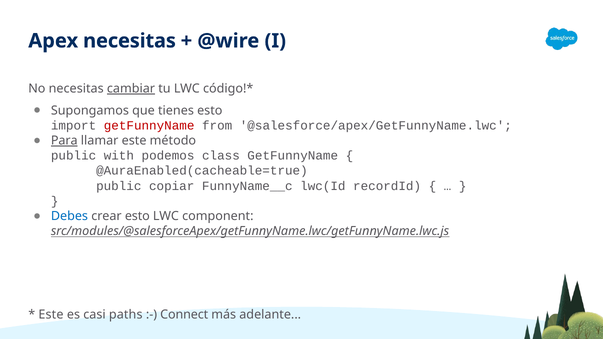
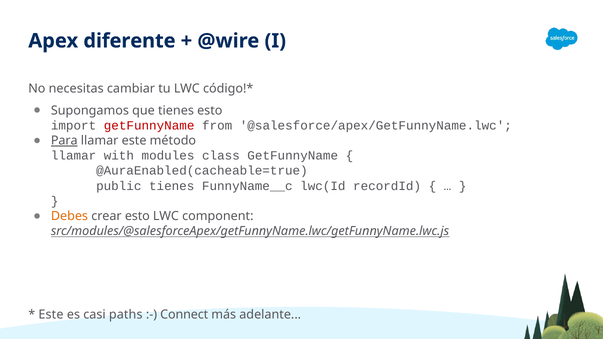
Apex necesitas: necesitas -> diferente
cambiar underline: present -> none
public at (74, 156): public -> llamar
podemos: podemos -> modules
public copiar: copiar -> tienes
Debes colour: blue -> orange
